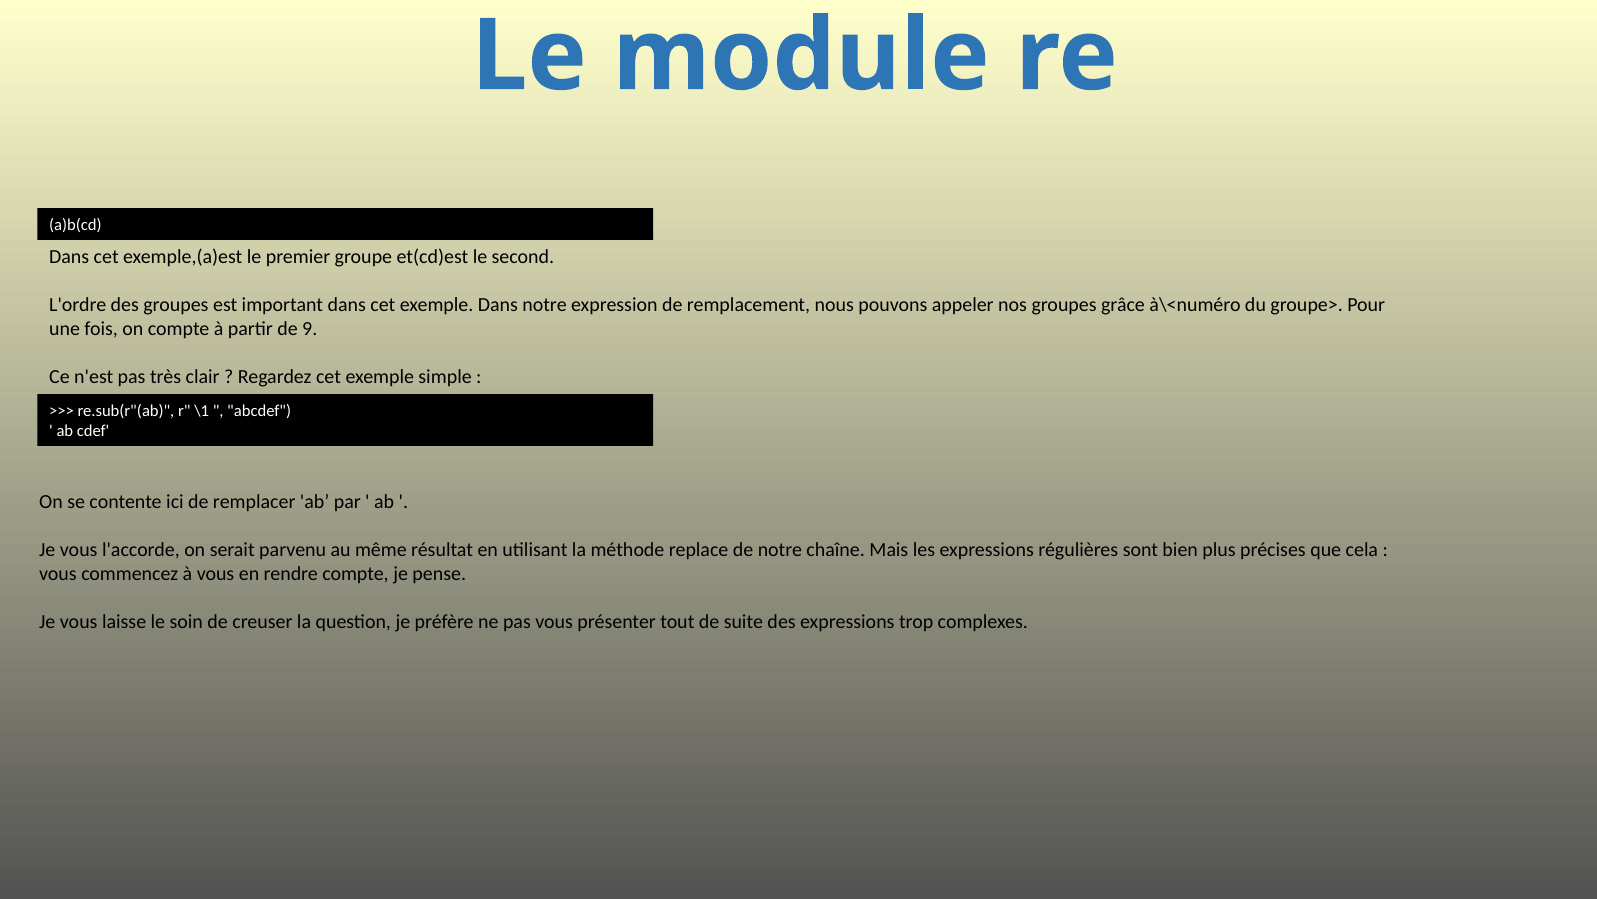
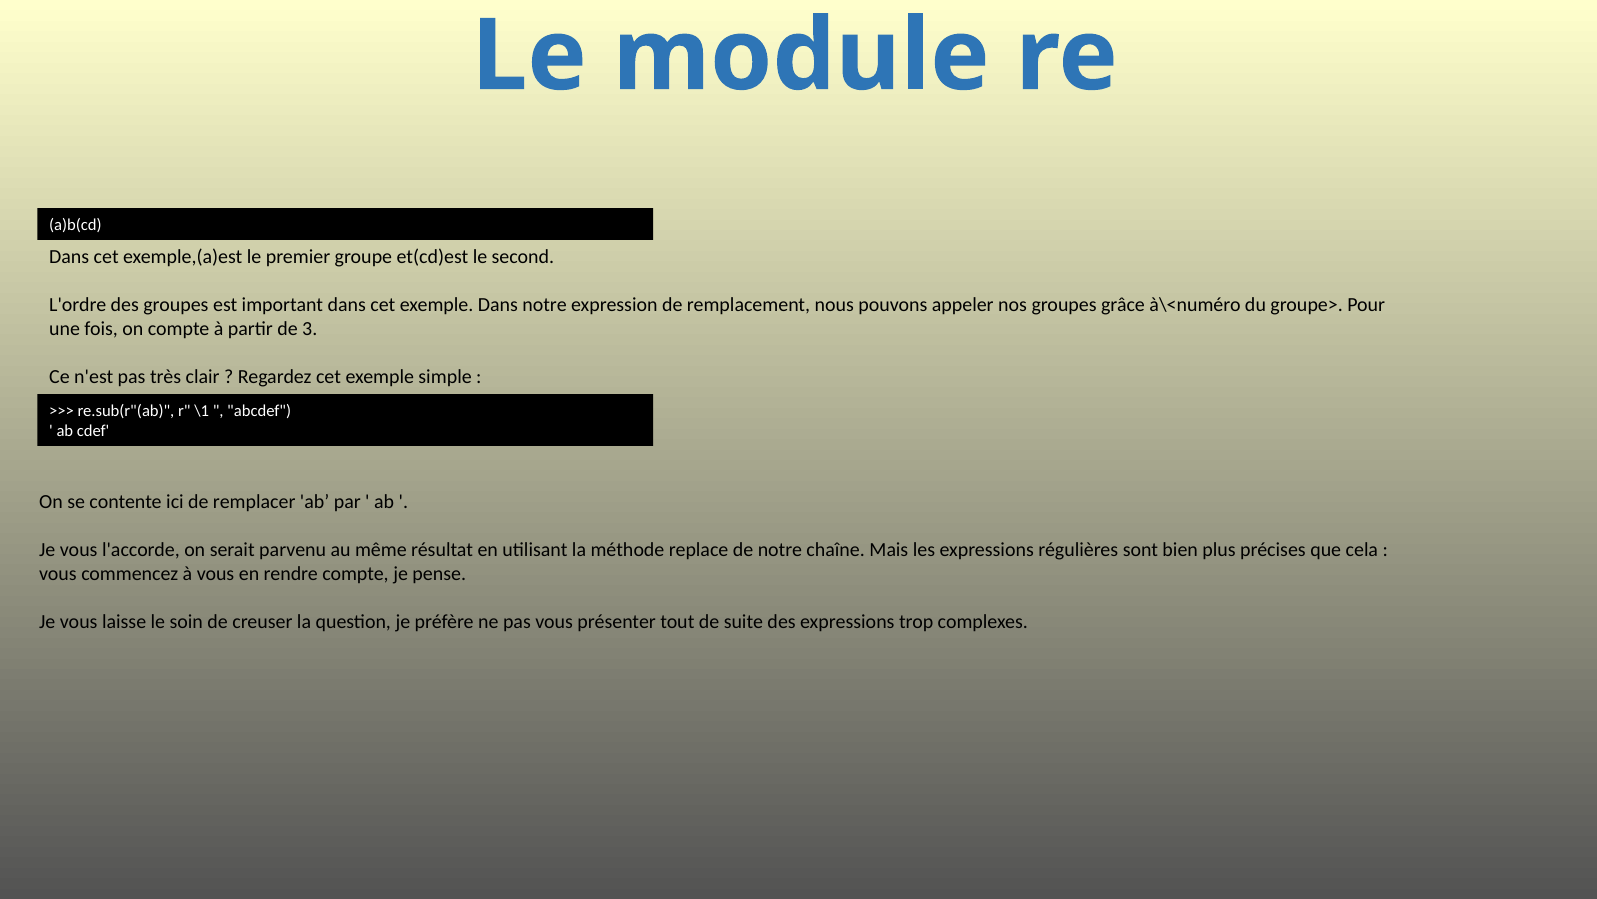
9: 9 -> 3
